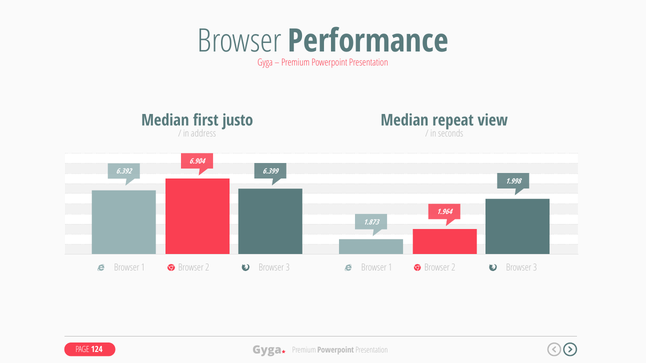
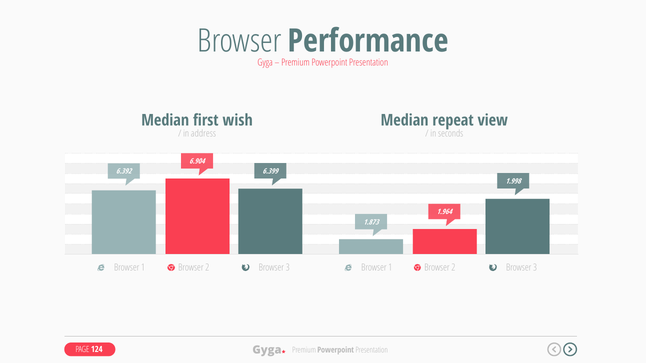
justo: justo -> wish
